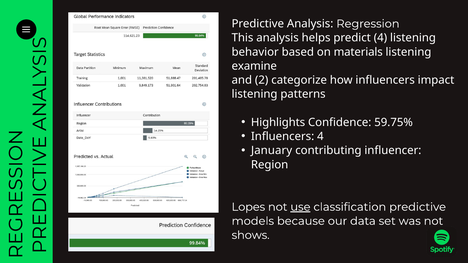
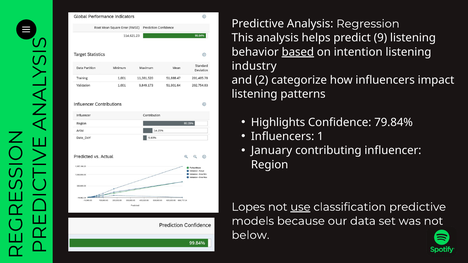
predict 4: 4 -> 9
based underline: none -> present
materials: materials -> intention
examine: examine -> industry
59.75%: 59.75% -> 79.84%
Influencers 4: 4 -> 1
shows: shows -> below
